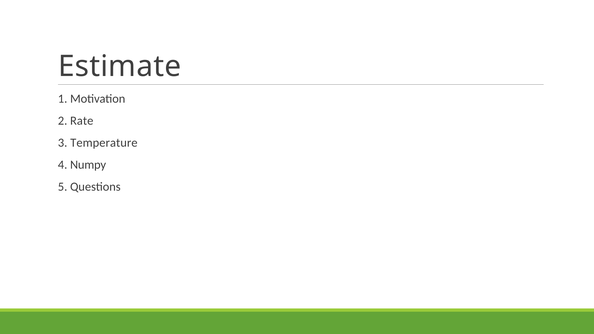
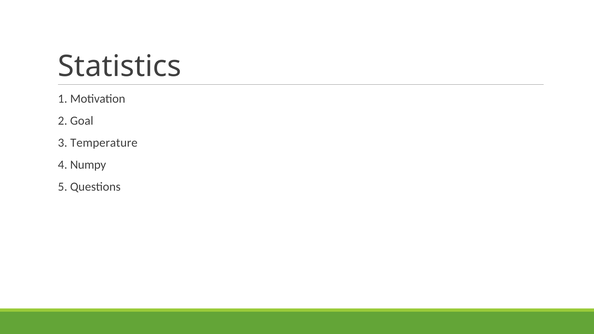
Estimate: Estimate -> Statistics
Rate: Rate -> Goal
